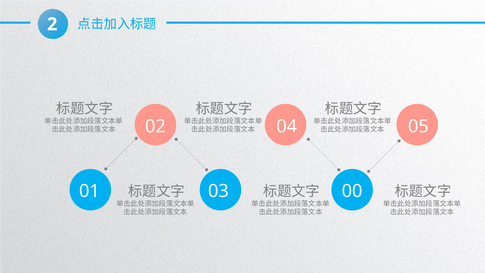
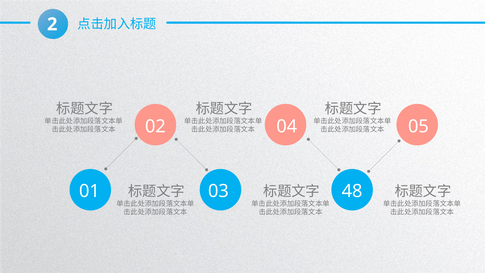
00: 00 -> 48
